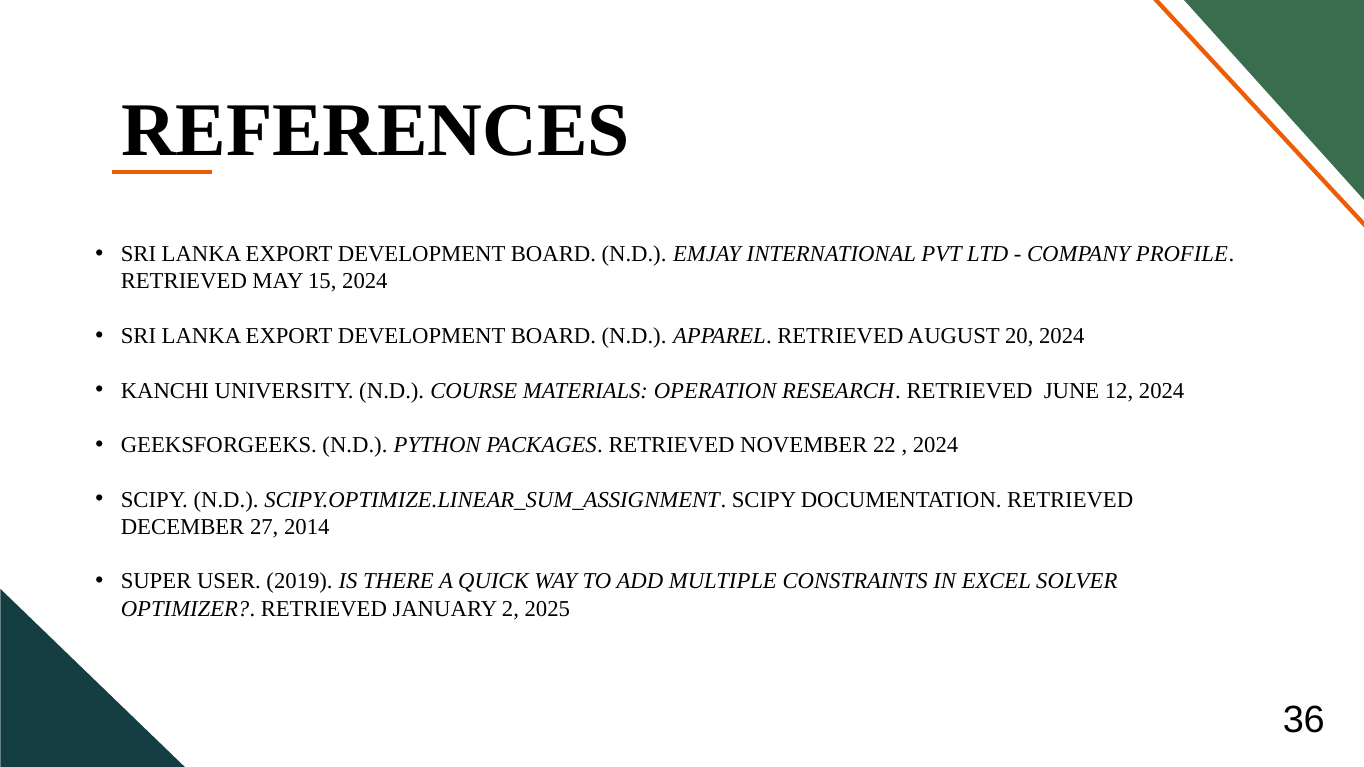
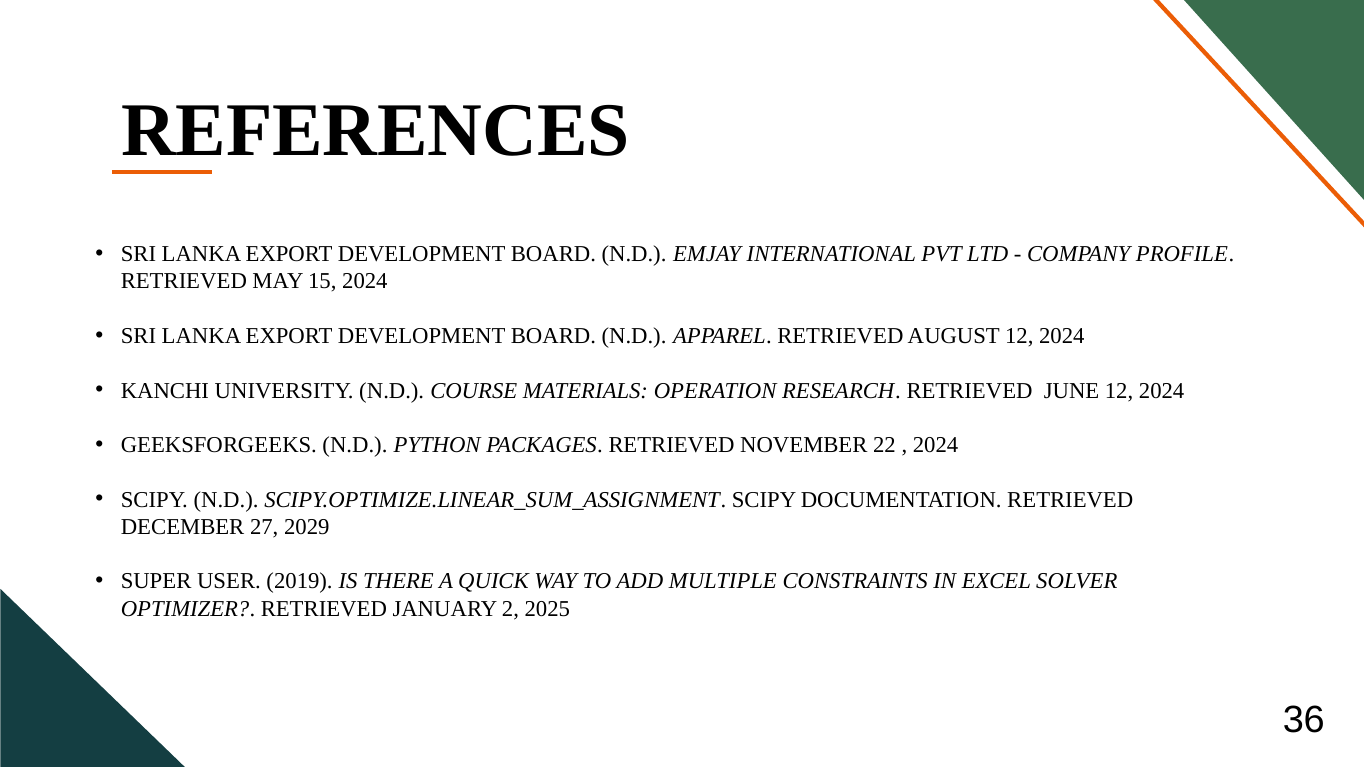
AUGUST 20: 20 -> 12
2014: 2014 -> 2029
